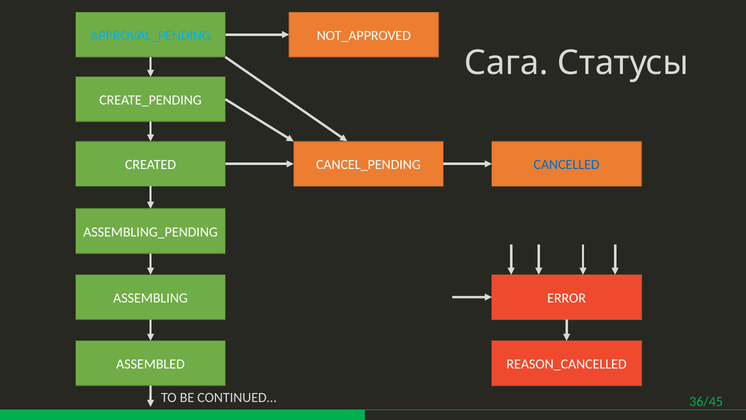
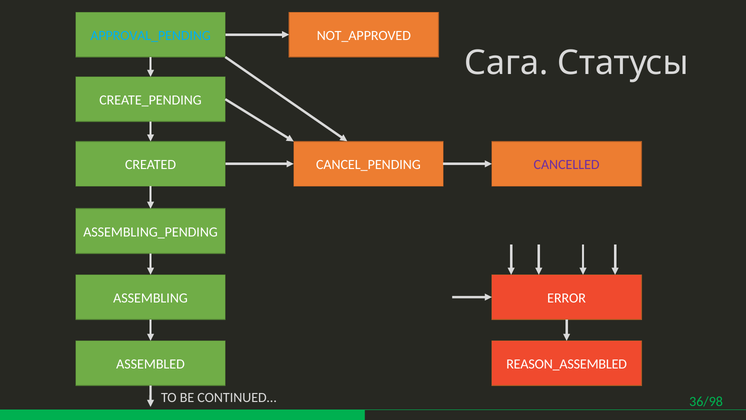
CANCELLED colour: blue -> purple
REASON_CANCELLED: REASON_CANCELLED -> REASON_ASSEMBLED
36/45: 36/45 -> 36/98
